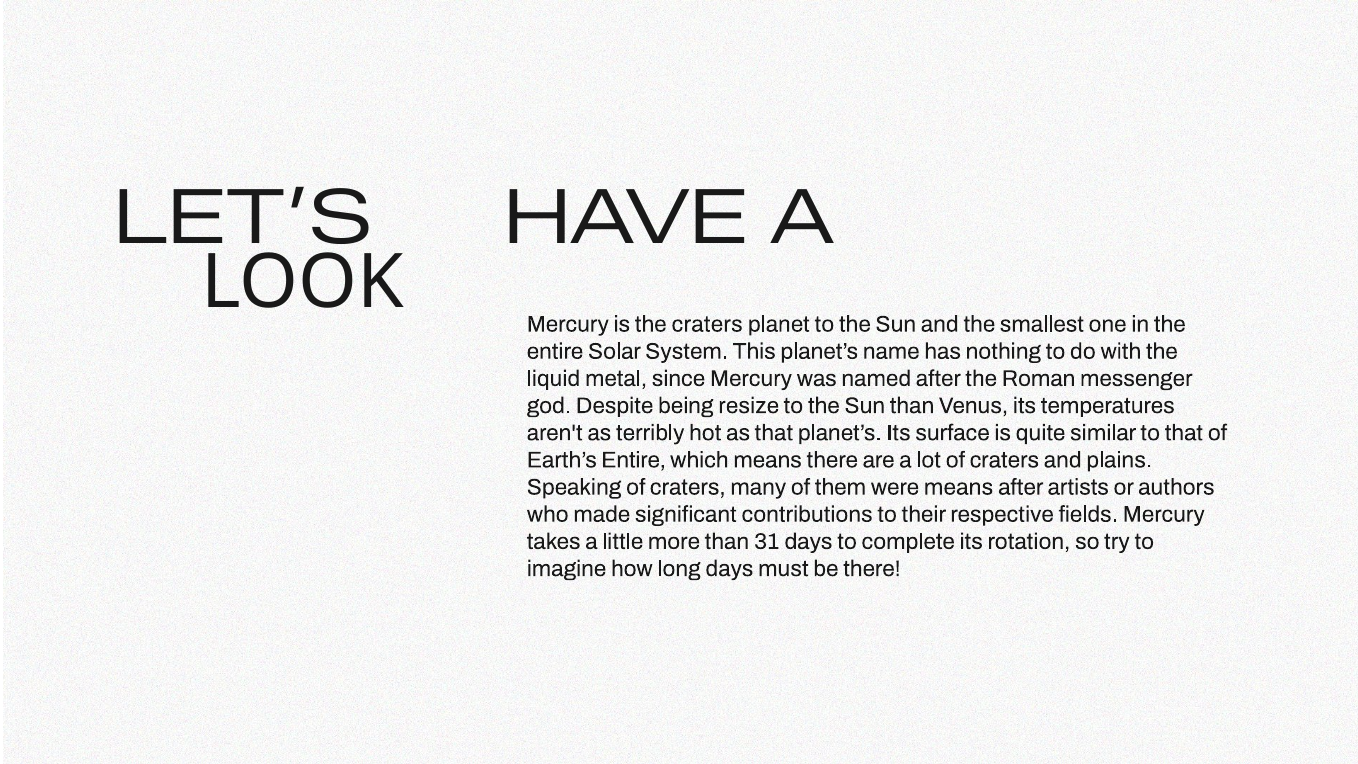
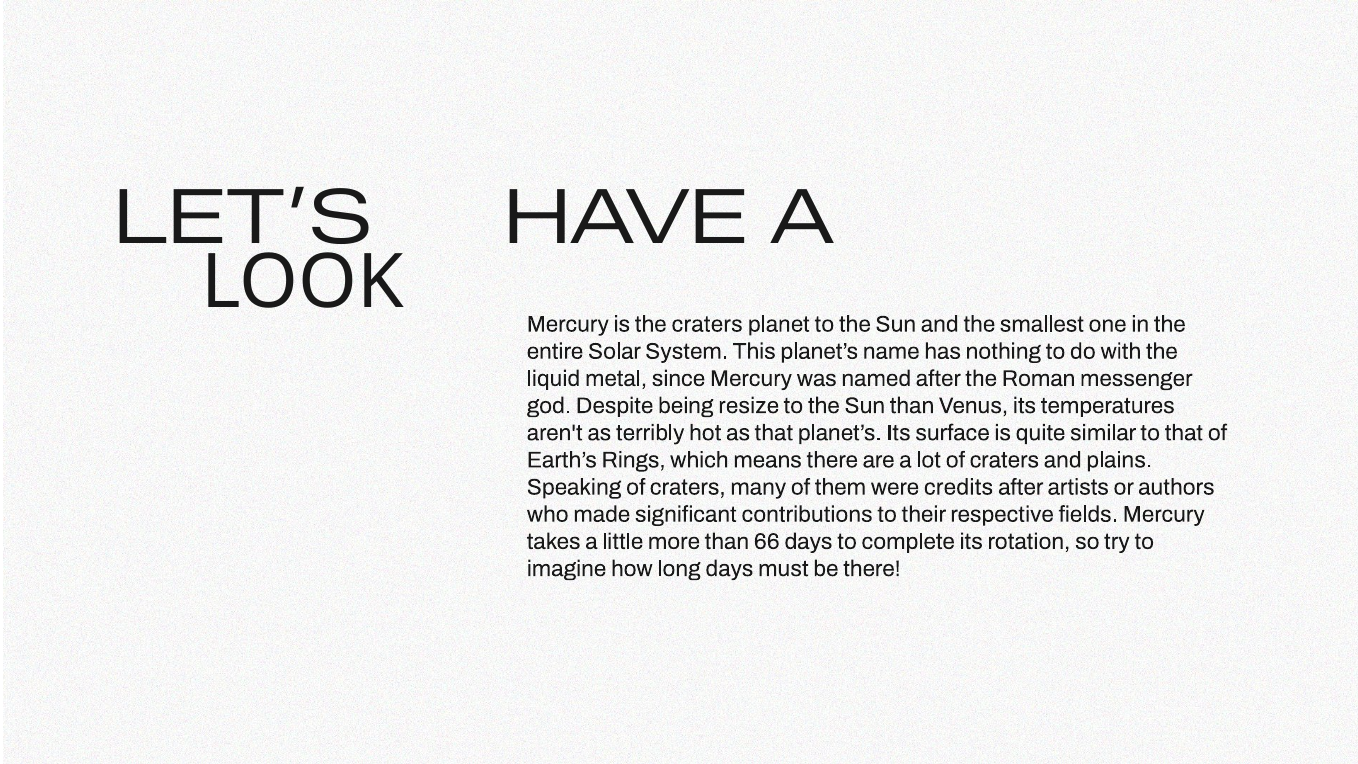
Earth’s Entire: Entire -> Rings
were means: means -> credits
31: 31 -> 66
